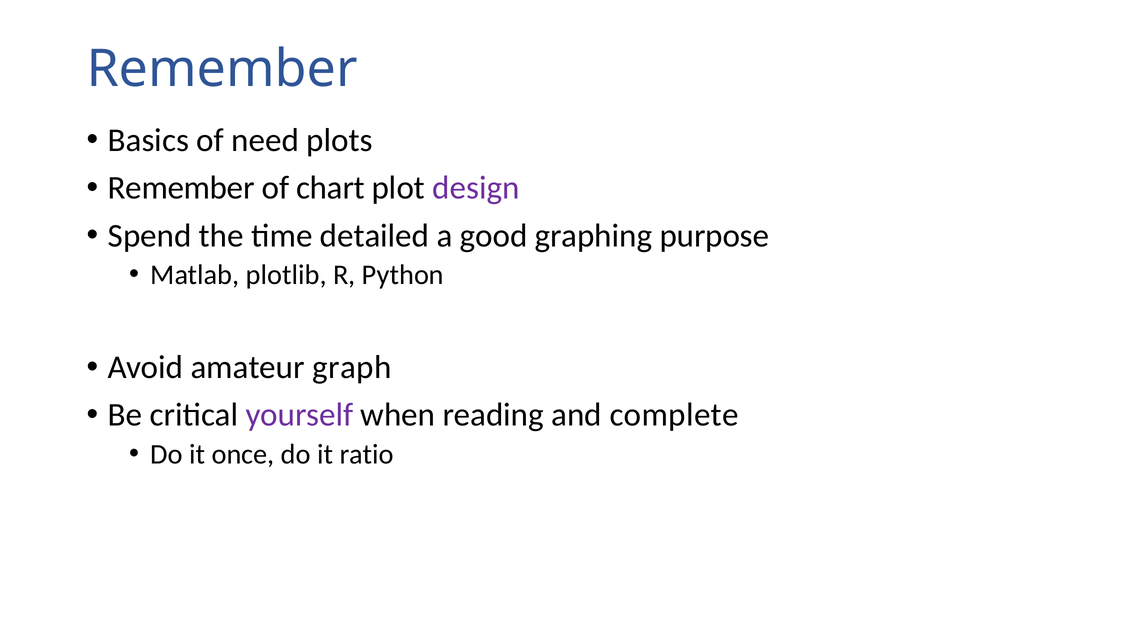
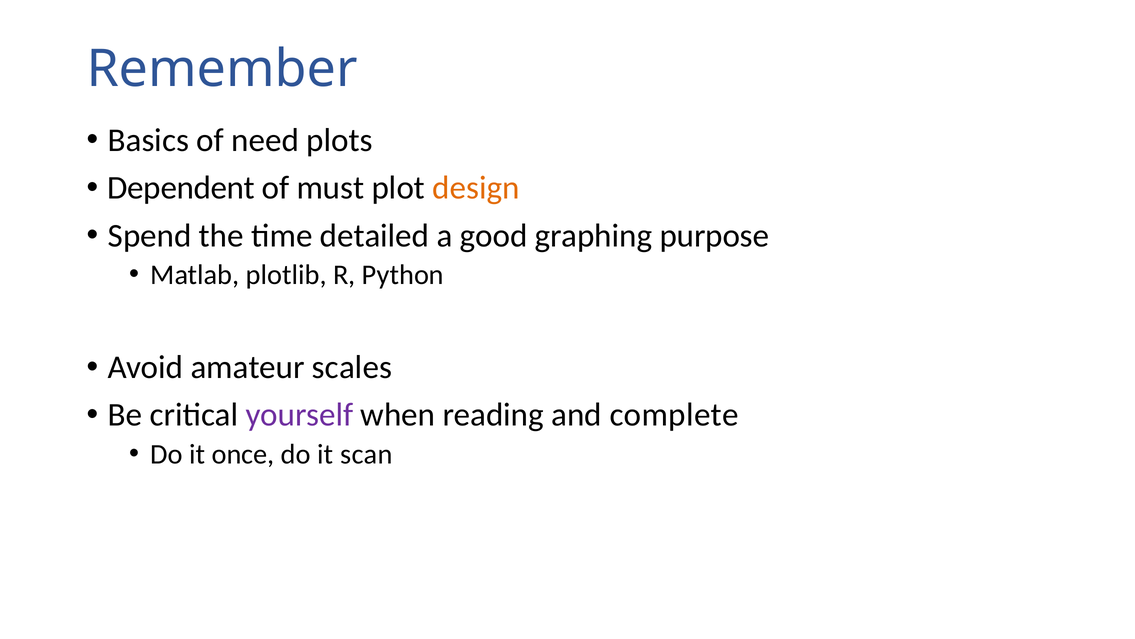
Remember at (181, 188): Remember -> Dependent
chart: chart -> must
design colour: purple -> orange
graph: graph -> scales
ratio: ratio -> scan
